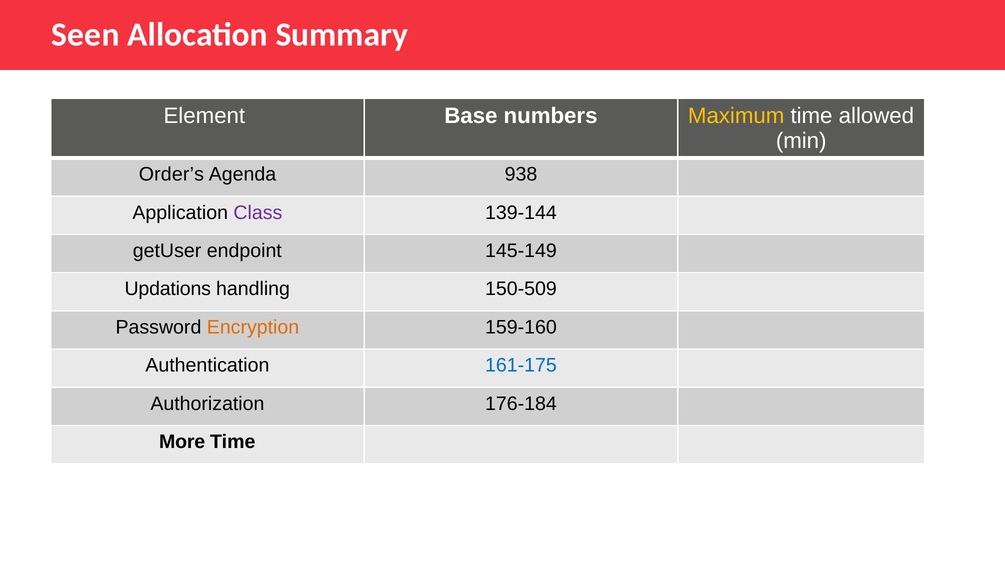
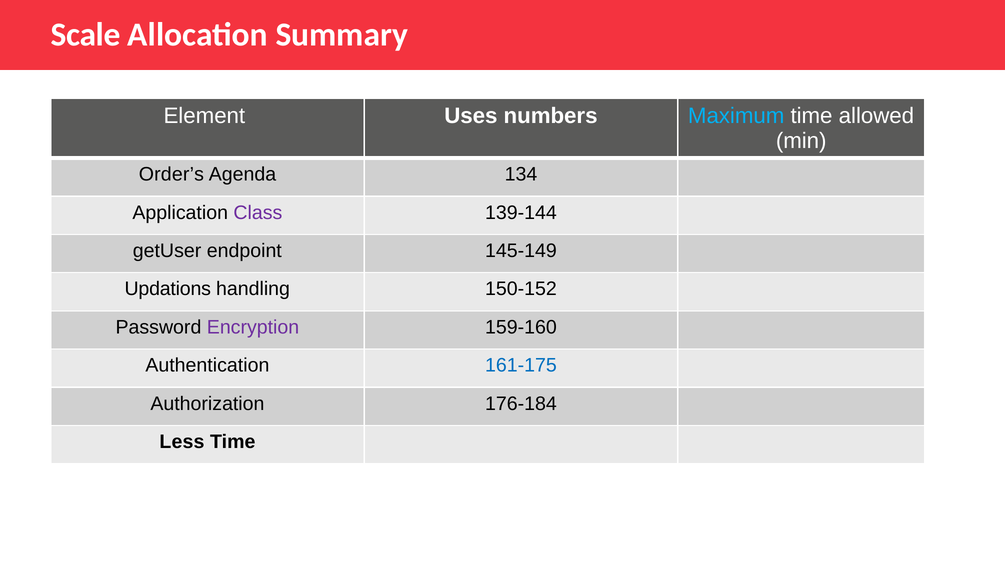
Seen: Seen -> Scale
Base: Base -> Uses
Maximum colour: yellow -> light blue
938: 938 -> 134
150-509: 150-509 -> 150-152
Encryption colour: orange -> purple
More: More -> Less
